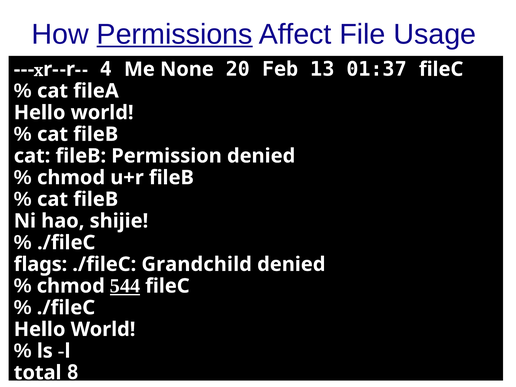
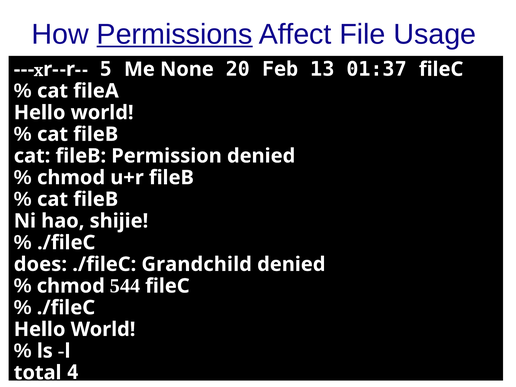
4: 4 -> 5
flags: flags -> does
544 underline: present -> none
8: 8 -> 4
